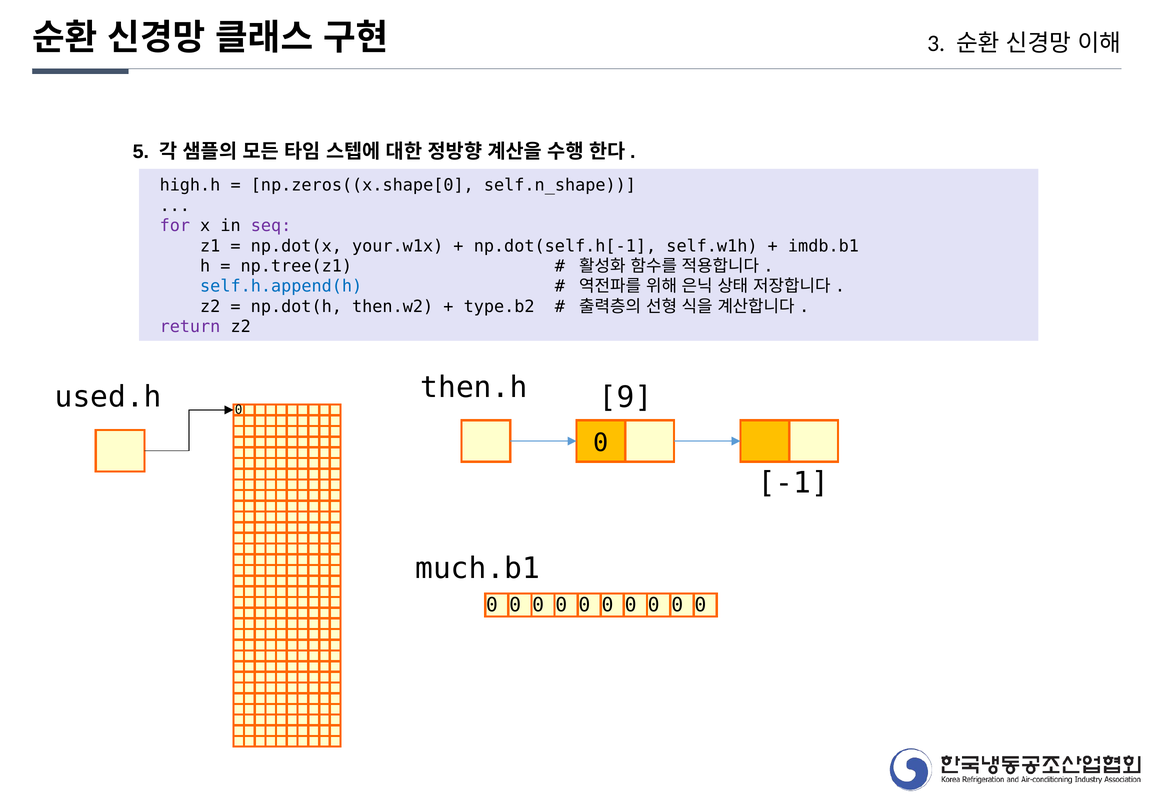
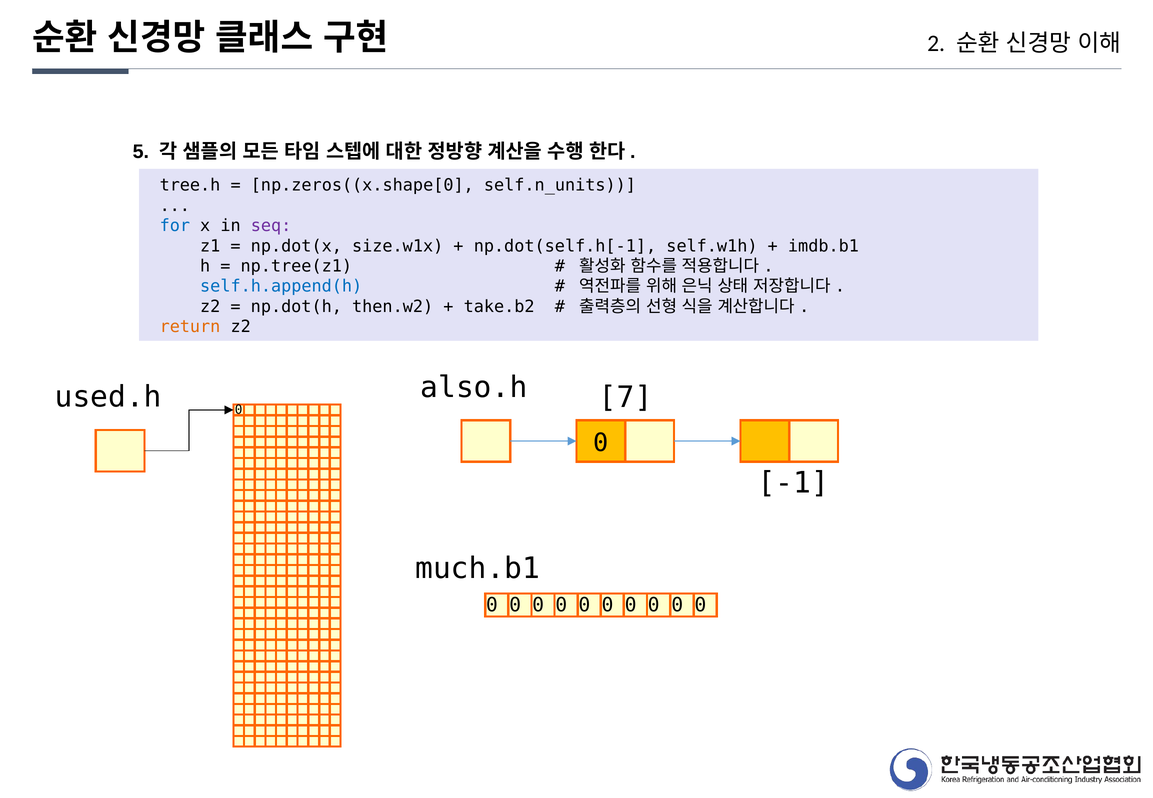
3: 3 -> 2
high.h: high.h -> tree.h
self.n_shape: self.n_shape -> self.n_units
for colour: purple -> blue
your.w1x: your.w1x -> size.w1x
type.b2: type.b2 -> take.b2
return colour: purple -> orange
then.h: then.h -> also.h
9: 9 -> 7
